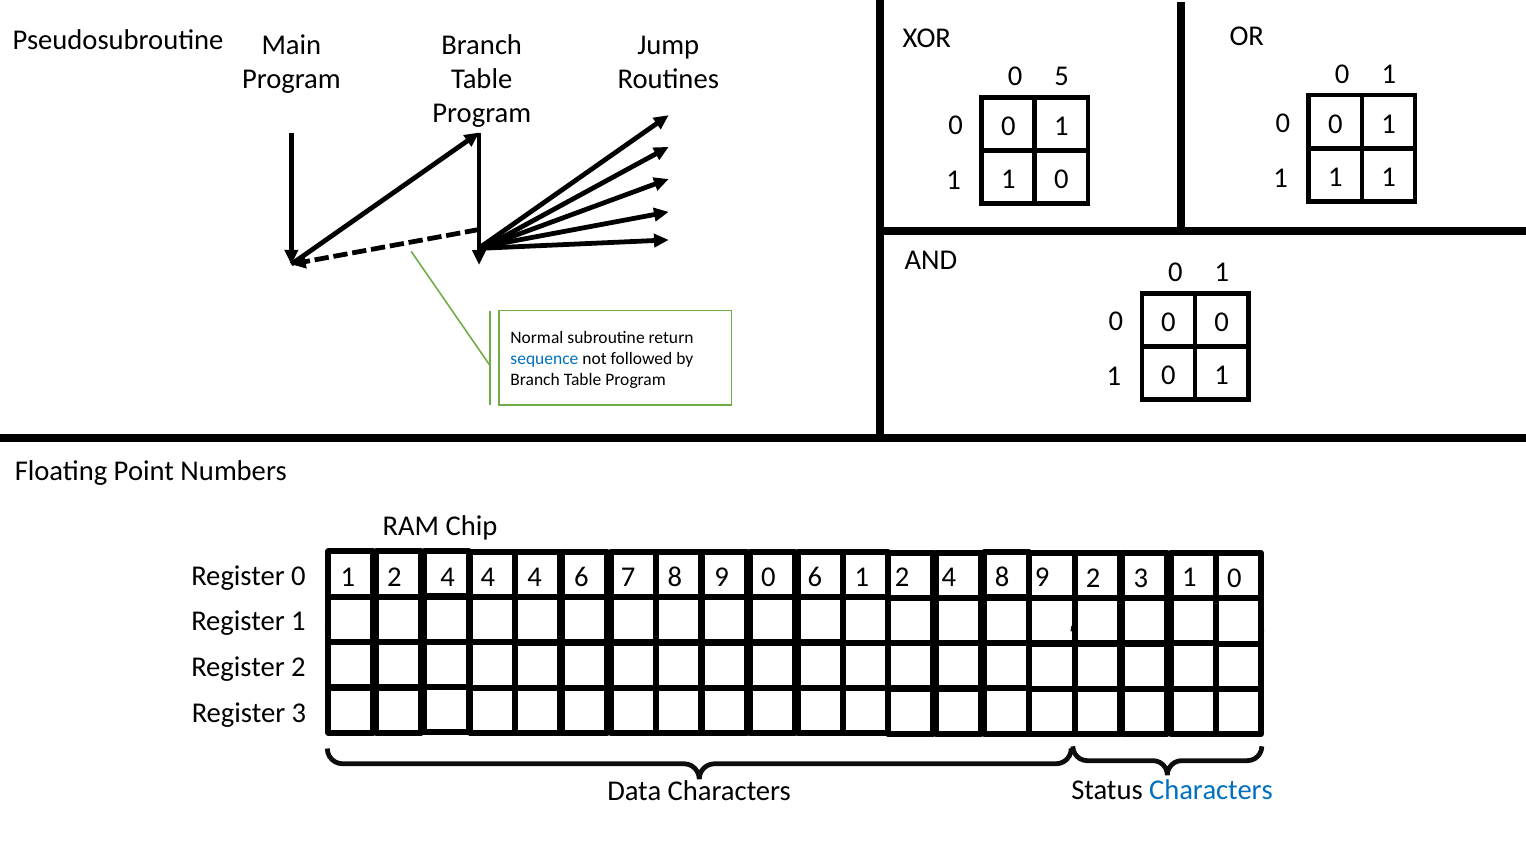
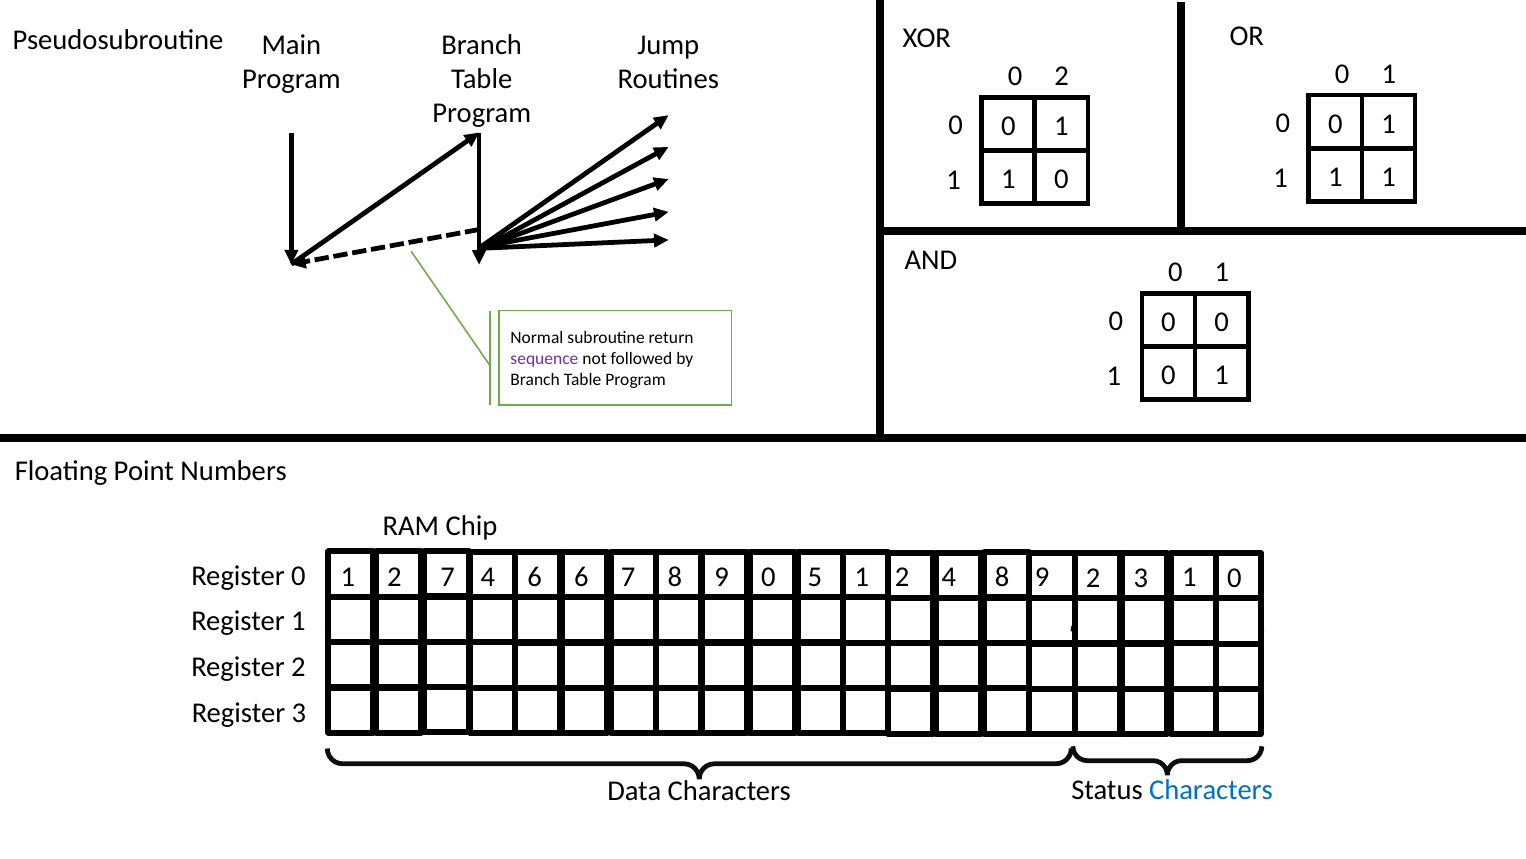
0 5: 5 -> 2
sequence colour: blue -> purple
4 at (448, 577): 4 -> 7
4 at (535, 577): 4 -> 6
0 6: 6 -> 5
